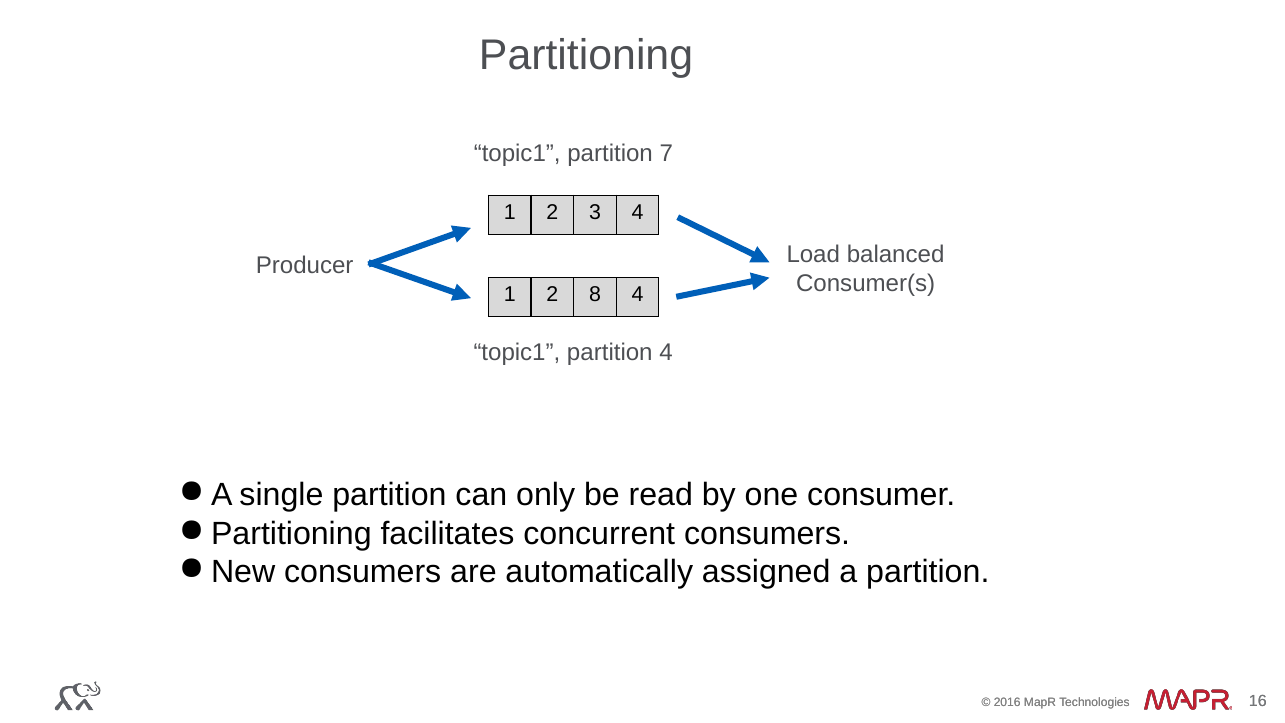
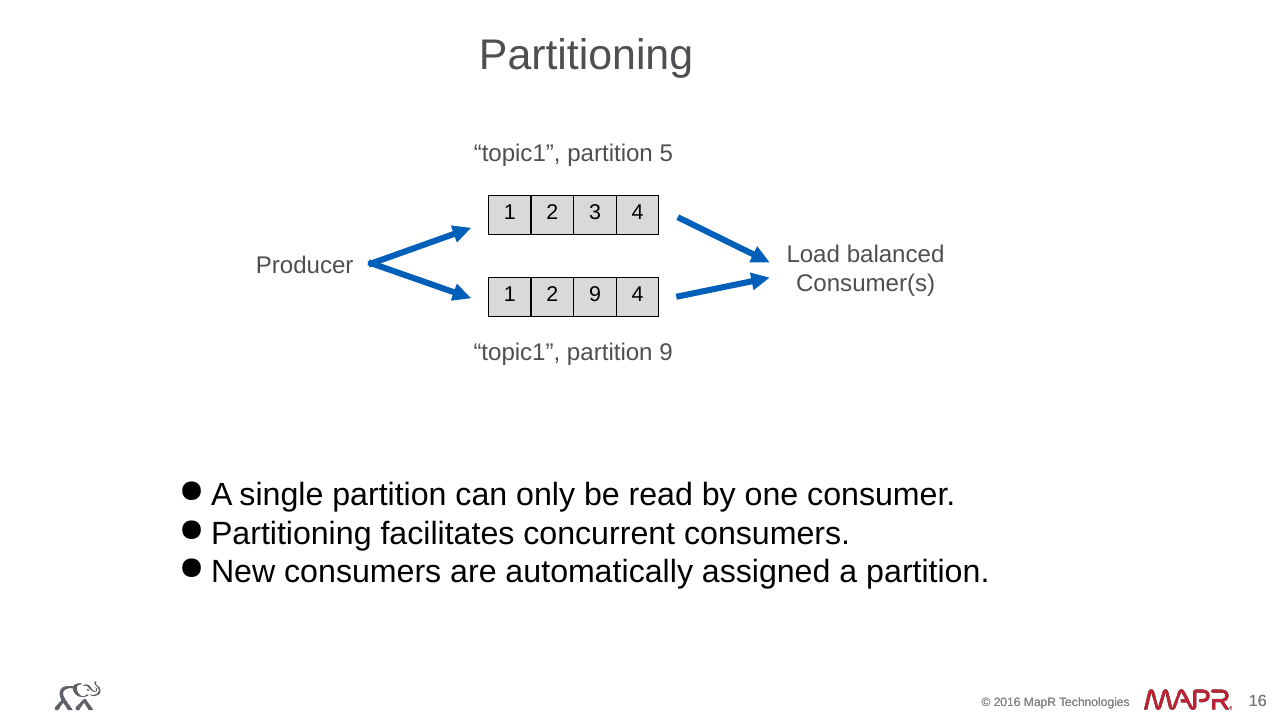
7: 7 -> 5
2 8: 8 -> 9
partition 4: 4 -> 9
